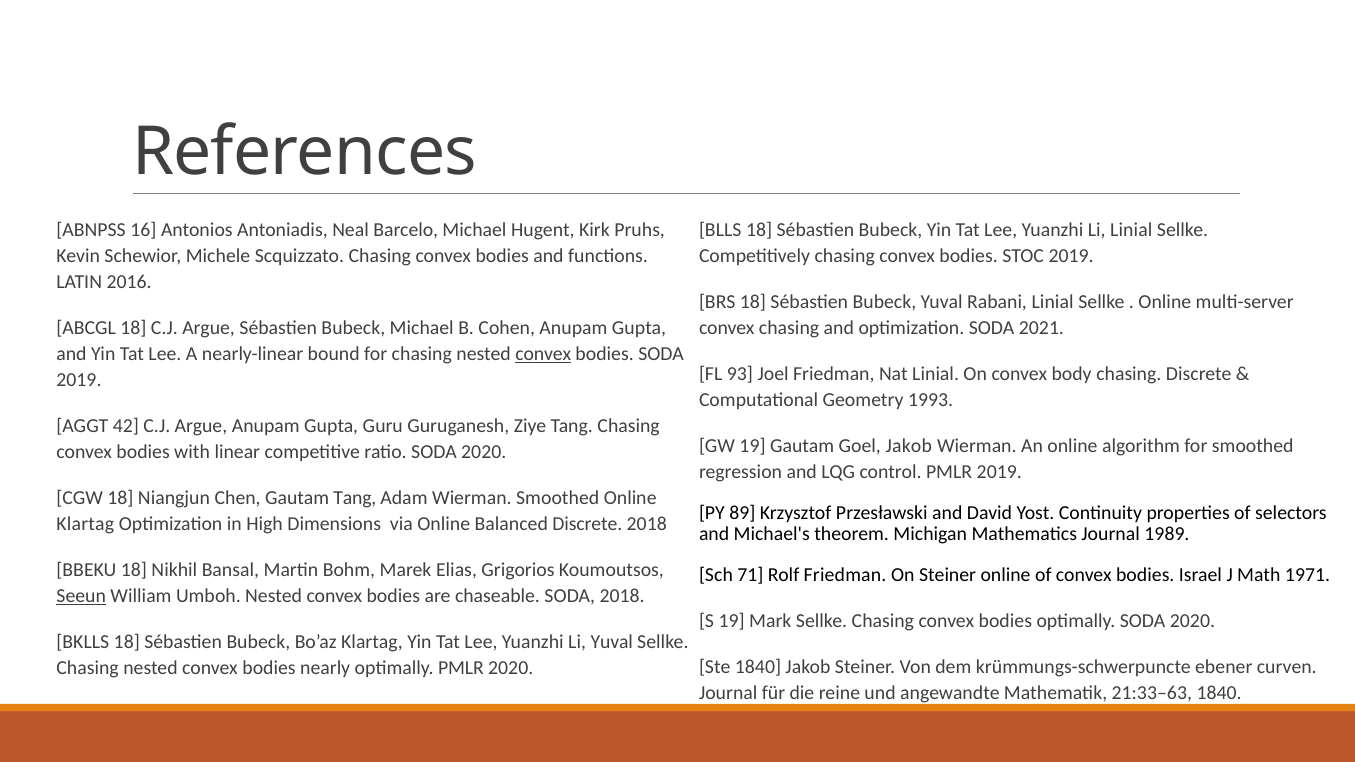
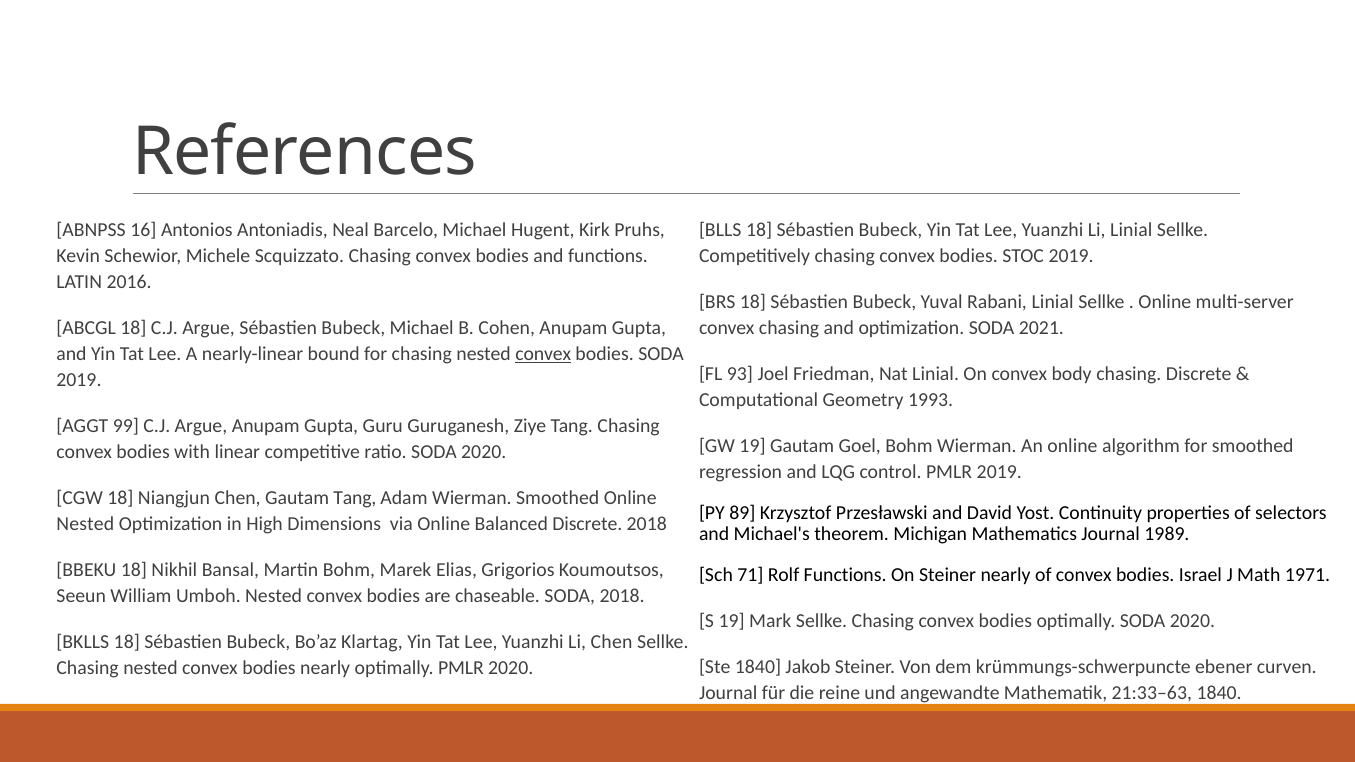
42: 42 -> 99
Goel Jakob: Jakob -> Bohm
Klartag at (85, 524): Klartag -> Nested
Rolf Friedman: Friedman -> Functions
Steiner online: online -> nearly
Seeun underline: present -> none
Li Yuval: Yuval -> Chen
